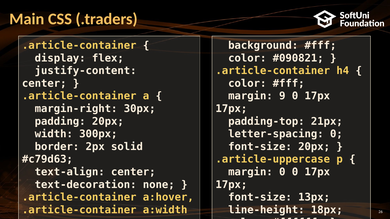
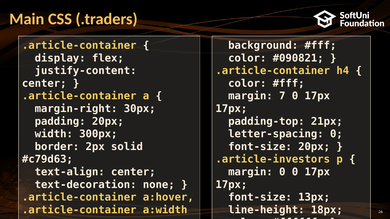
9: 9 -> 7
.article-uppercase: .article-uppercase -> .article-investors
